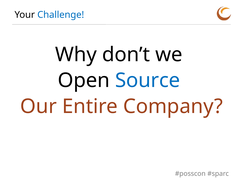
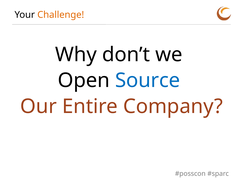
Challenge colour: blue -> orange
